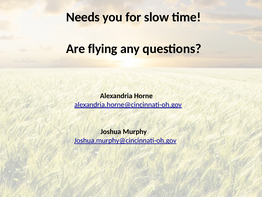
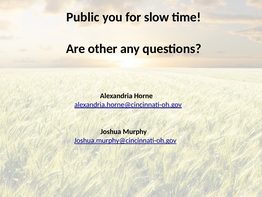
Needs: Needs -> Public
flying: flying -> other
